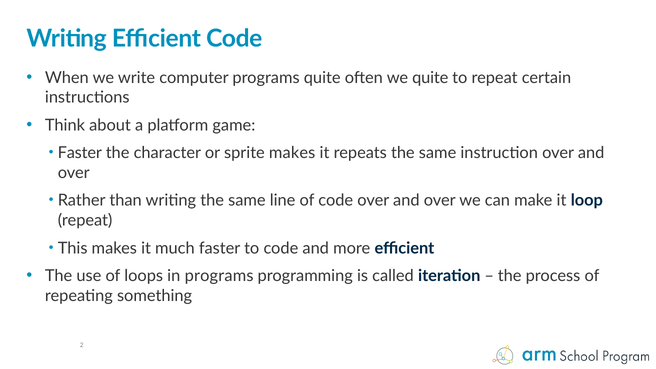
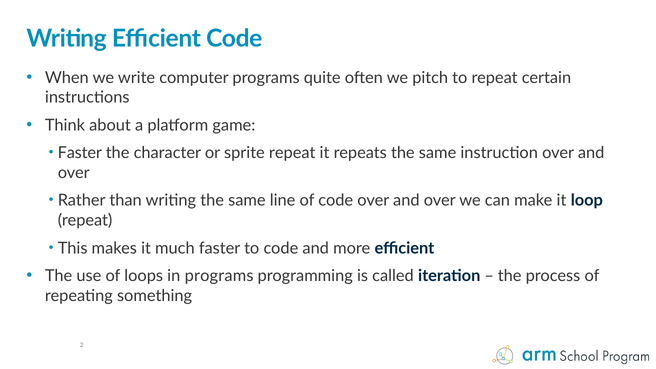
we quite: quite -> pitch
sprite makes: makes -> repeat
